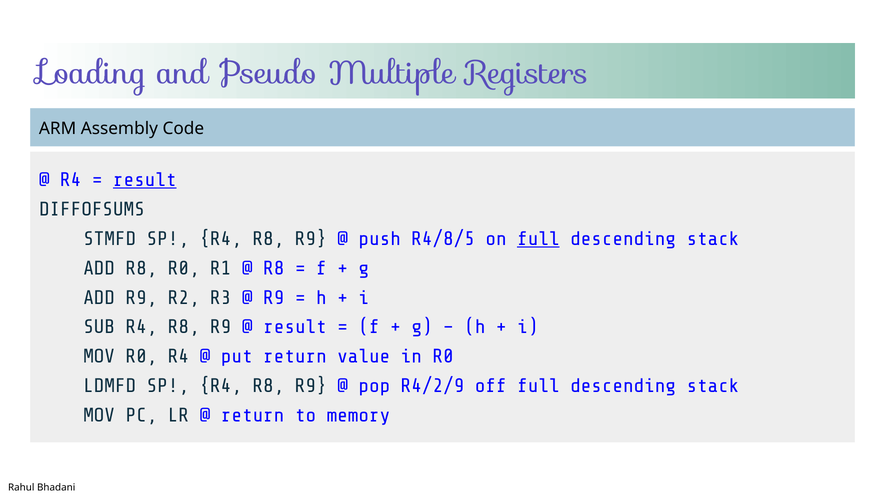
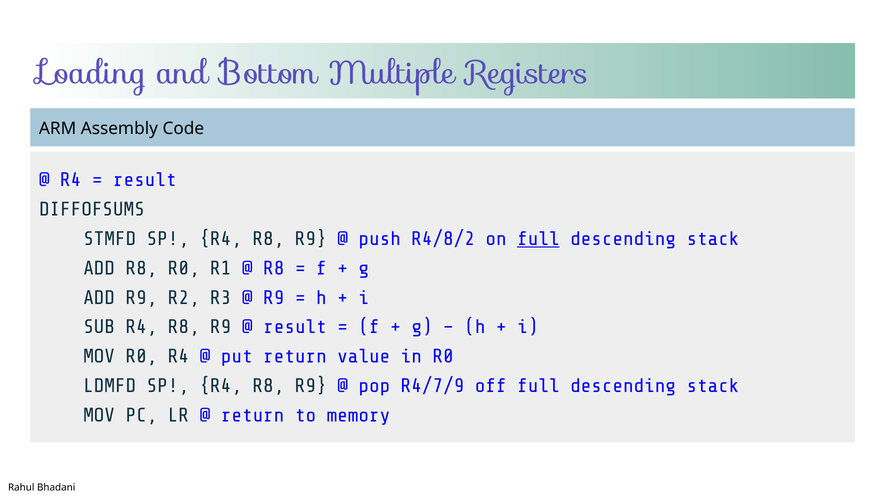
Pseudo: Pseudo -> Bottom
result at (145, 180) underline: present -> none
R4/8/5: R4/8/5 -> R4/8/2
R4/2/9: R4/2/9 -> R4/7/9
